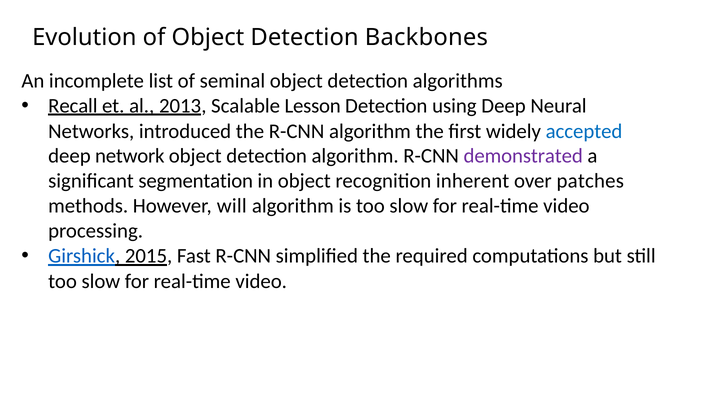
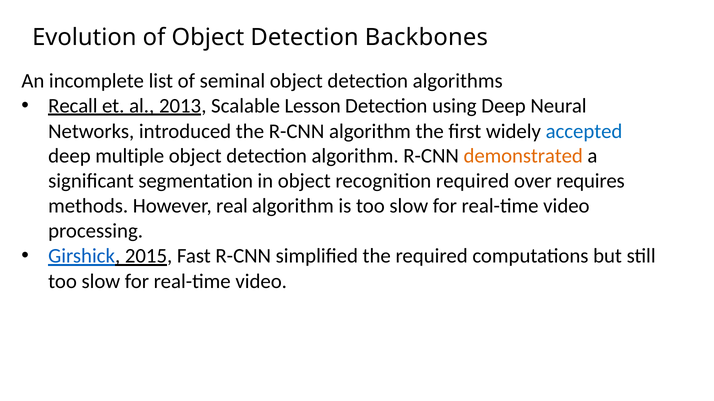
network: network -> multiple
demonstrated colour: purple -> orange
recognition inherent: inherent -> required
patches: patches -> requires
will: will -> real
